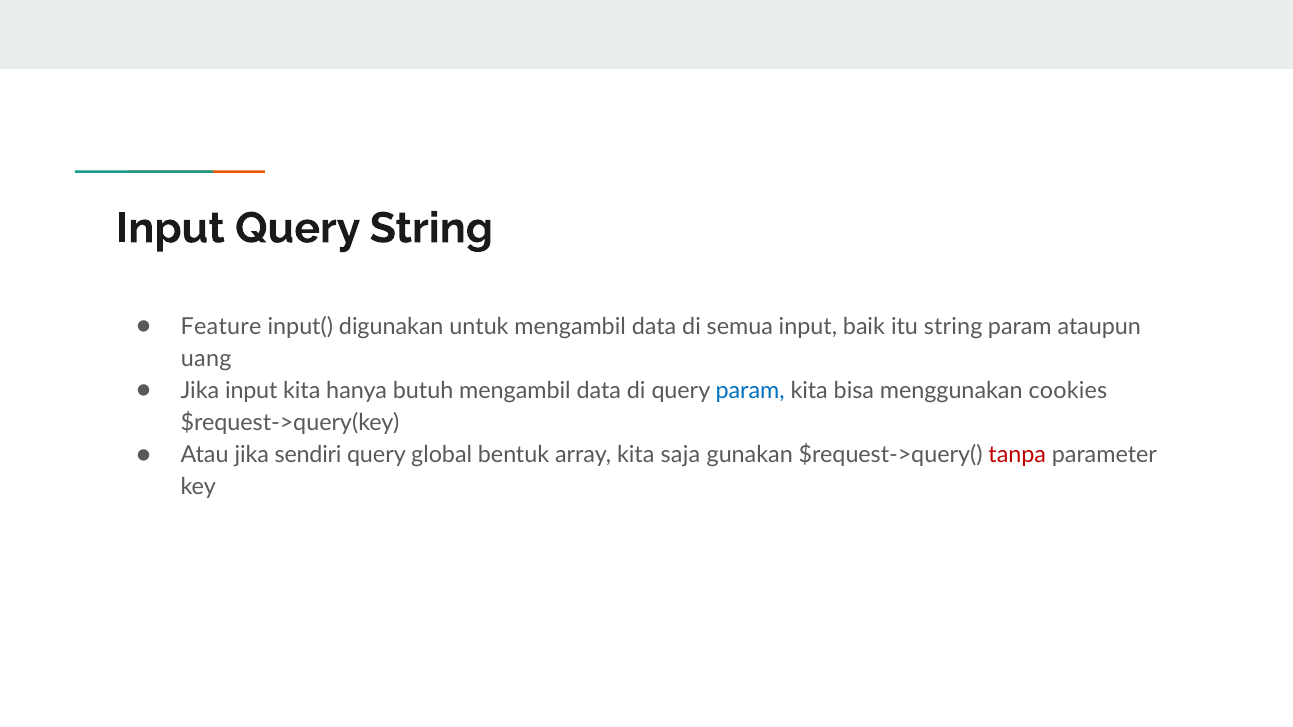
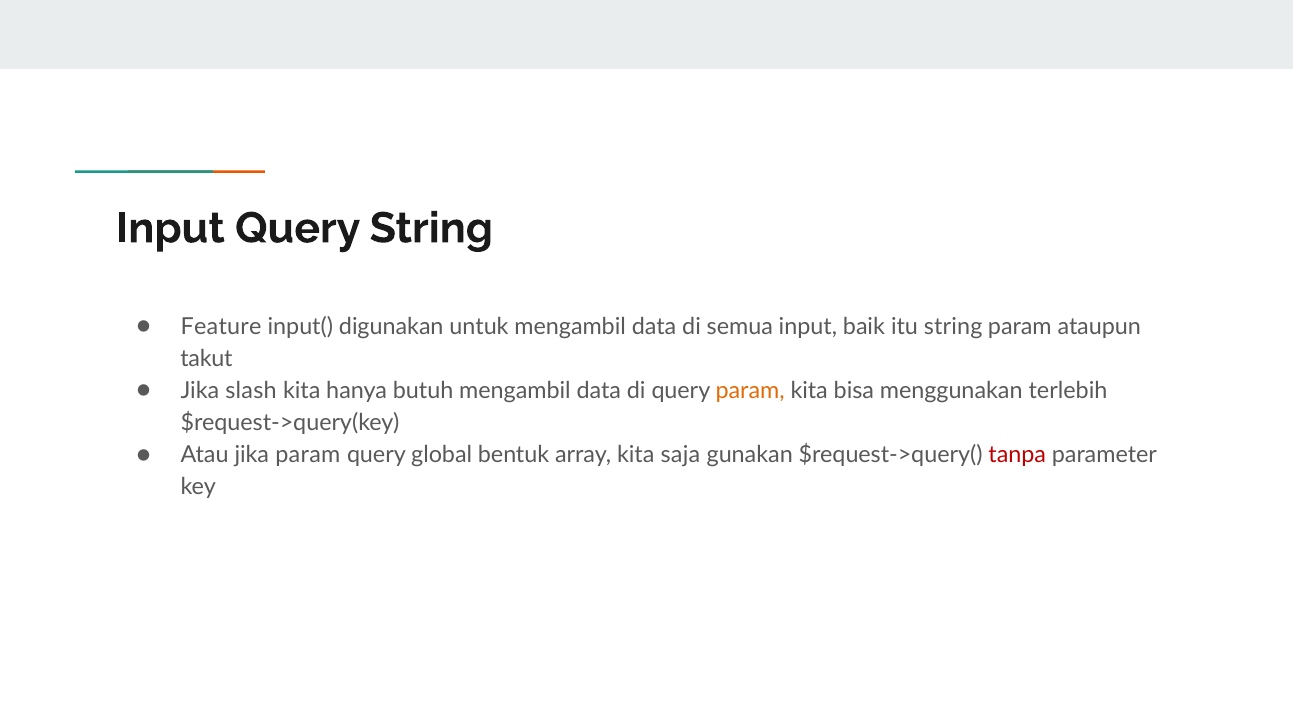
uang: uang -> takut
Jika input: input -> slash
param at (750, 391) colour: blue -> orange
cookies: cookies -> terlebih
jika sendiri: sendiri -> param
